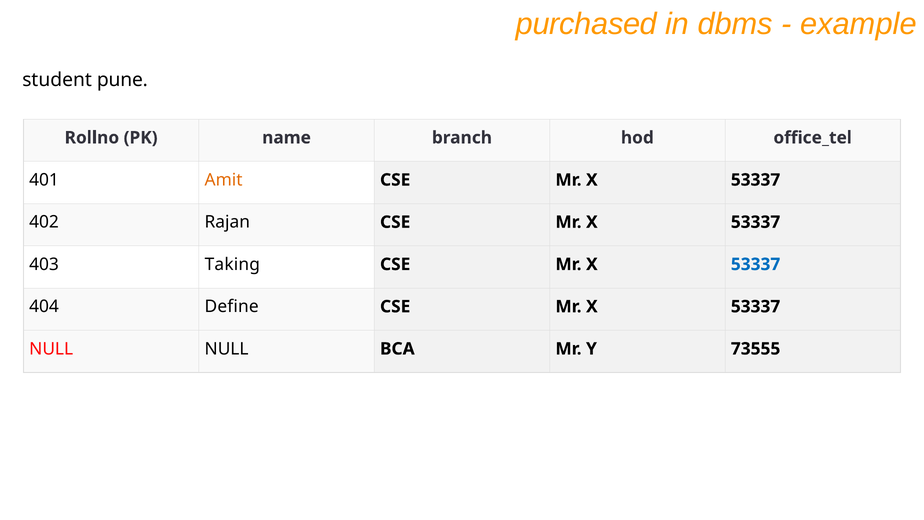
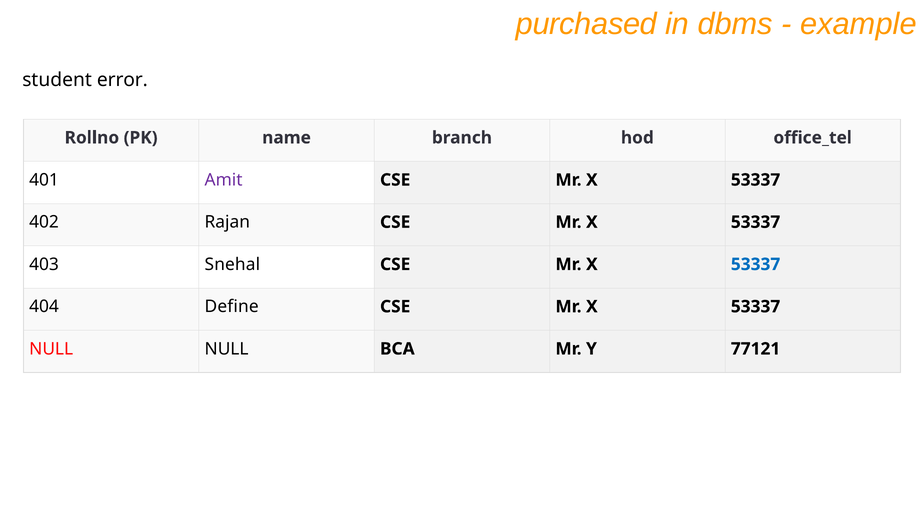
pune: pune -> error
Amit colour: orange -> purple
Taking: Taking -> Snehal
73555: 73555 -> 77121
